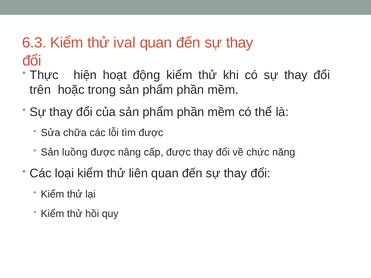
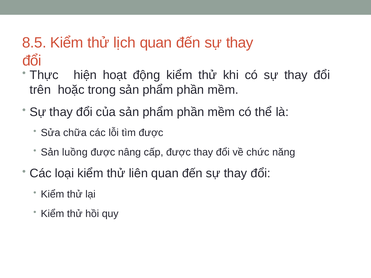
6.3: 6.3 -> 8.5
ival: ival -> lịch
